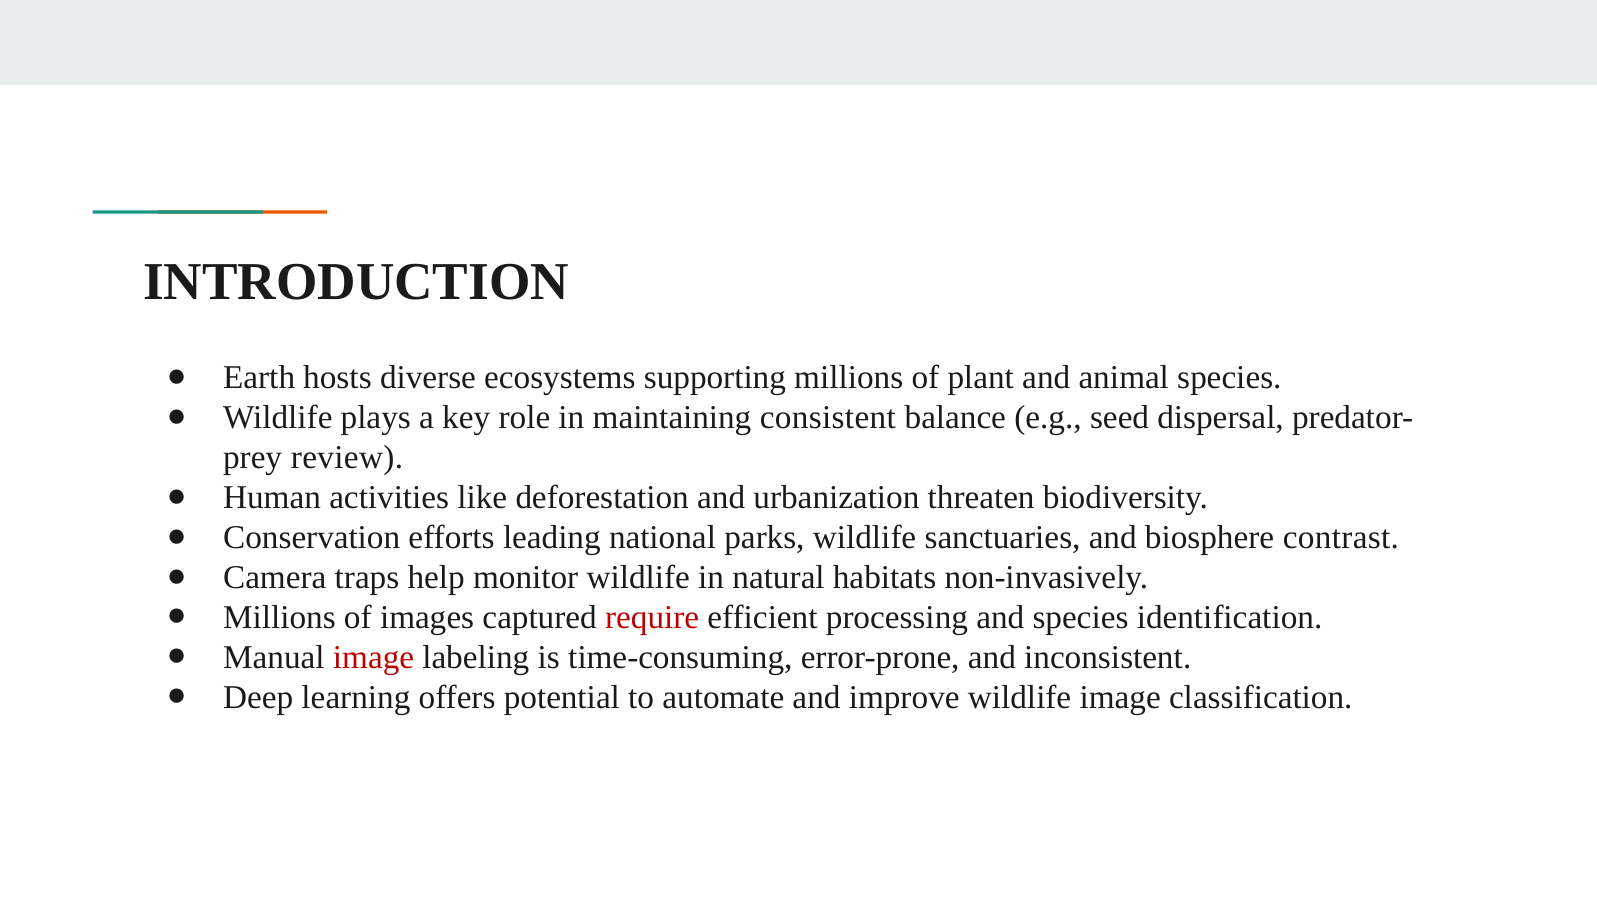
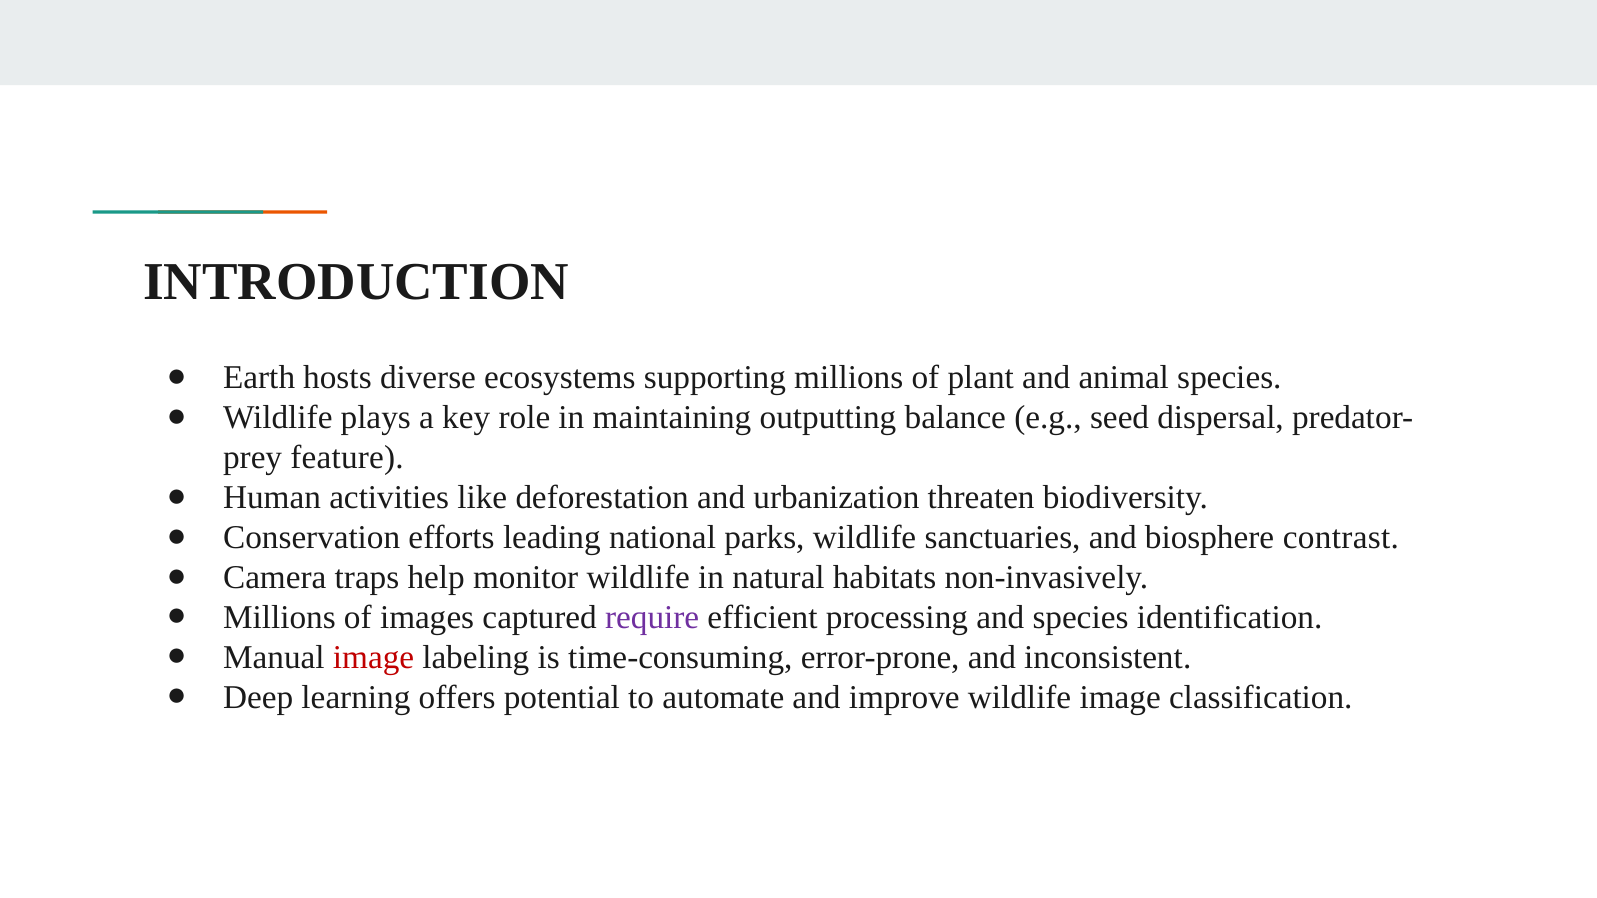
consistent: consistent -> outputting
review: review -> feature
require colour: red -> purple
